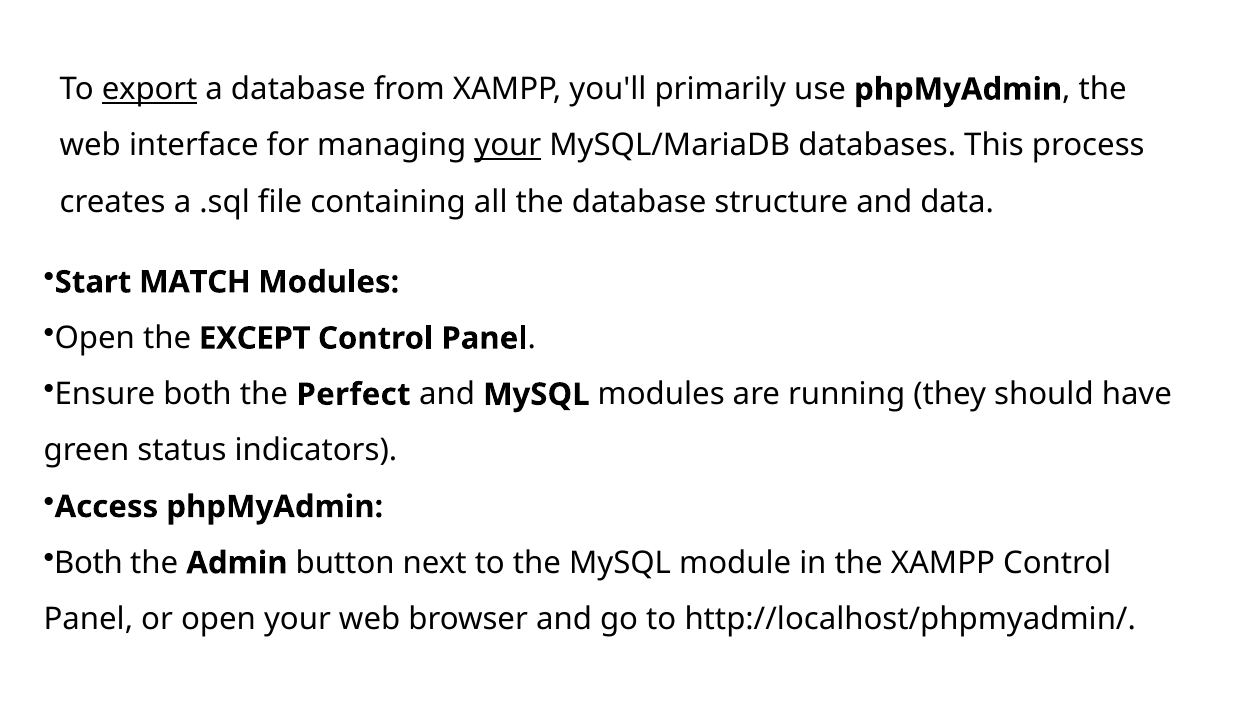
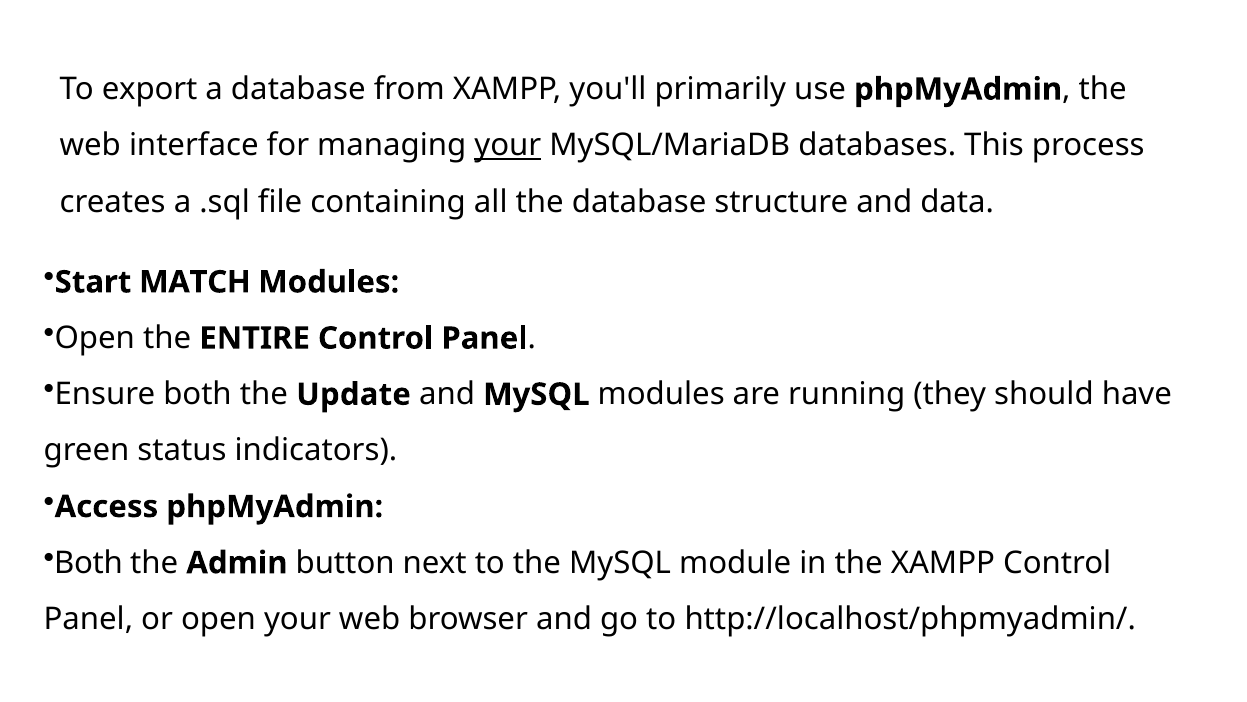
export underline: present -> none
EXCEPT: EXCEPT -> ENTIRE
Perfect: Perfect -> Update
